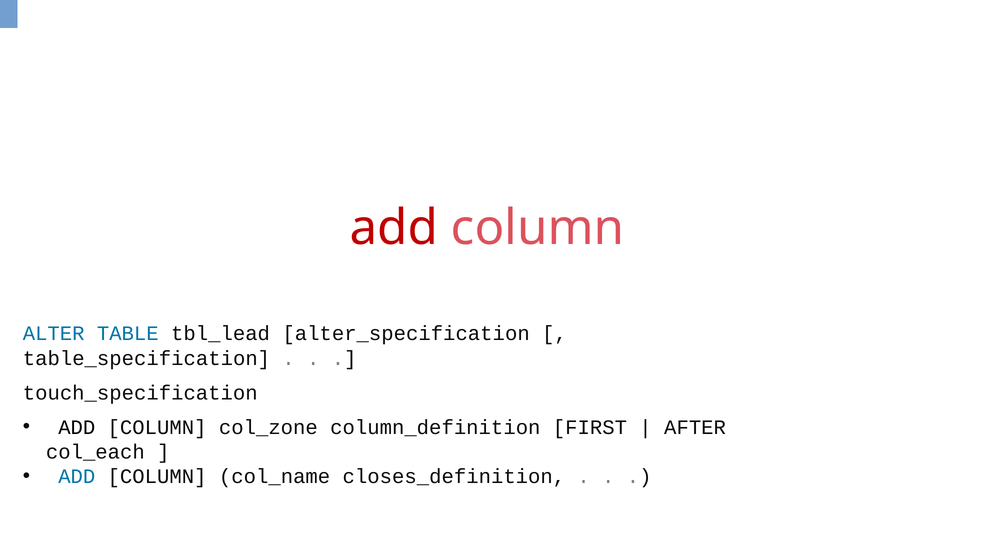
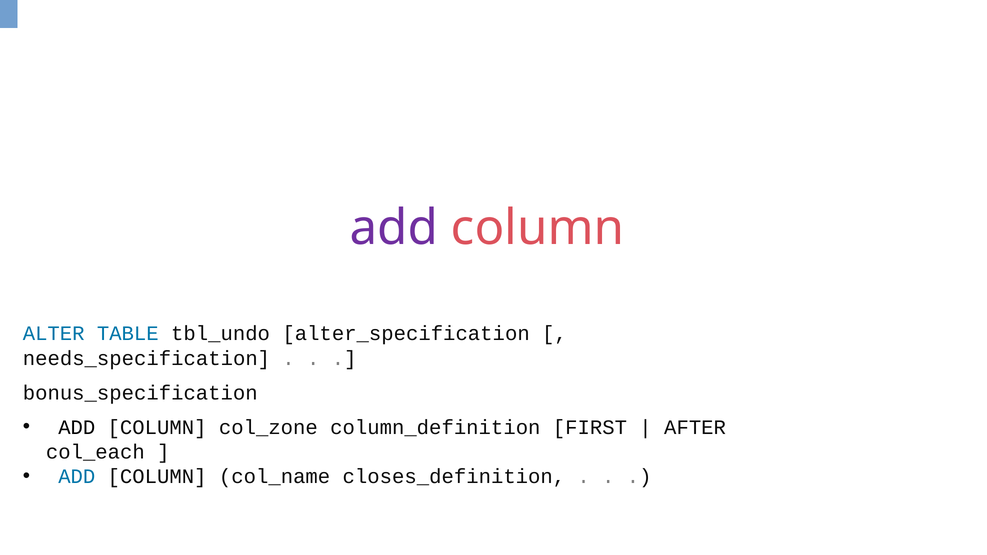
add at (394, 228) colour: red -> purple
tbl_lead: tbl_lead -> tbl_undo
table_specification: table_specification -> needs_specification
touch_specification: touch_specification -> bonus_specification
